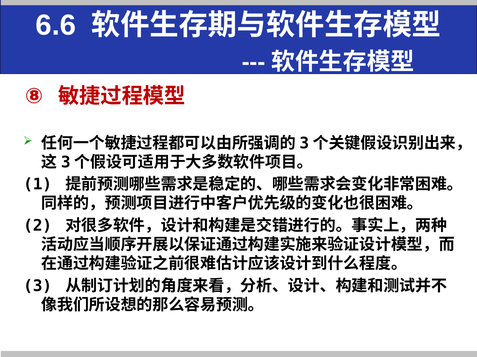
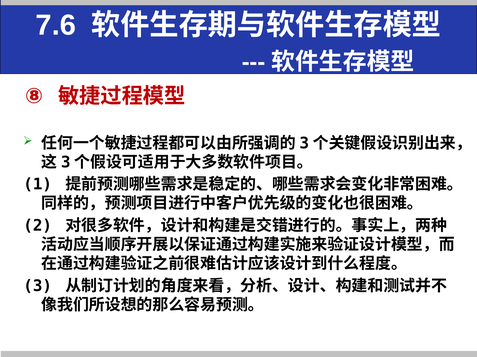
6.6: 6.6 -> 7.6
